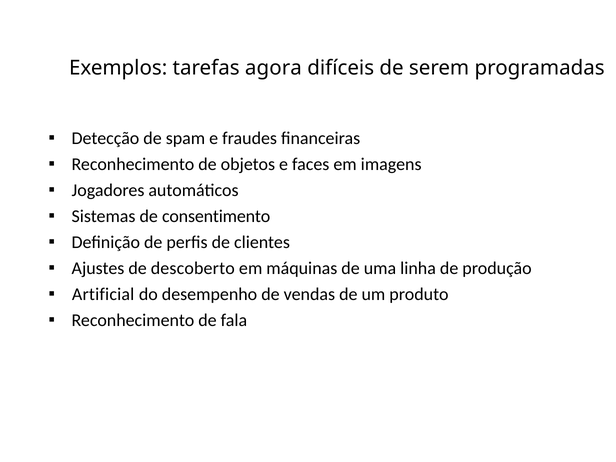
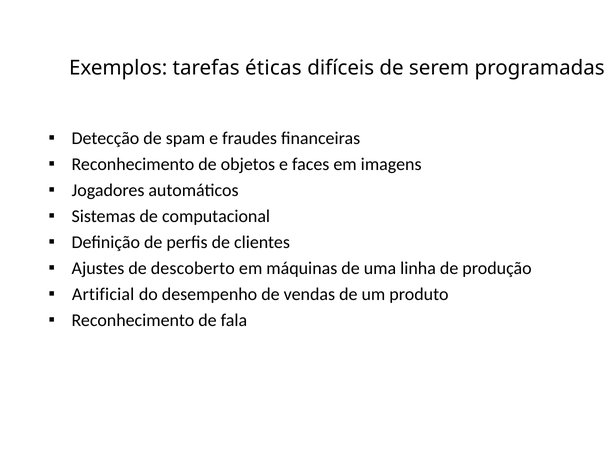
agora: agora -> éticas
consentimento: consentimento -> computacional
